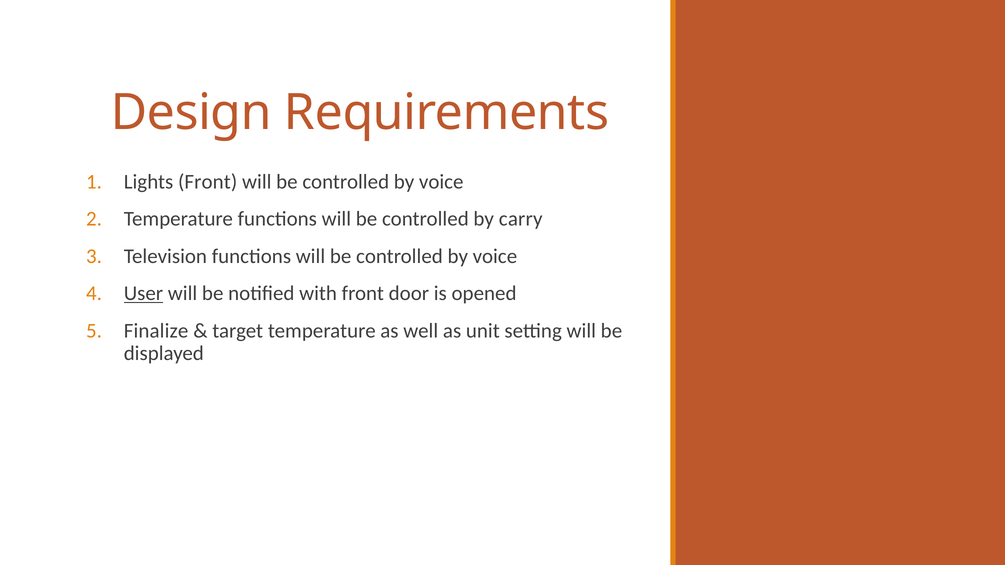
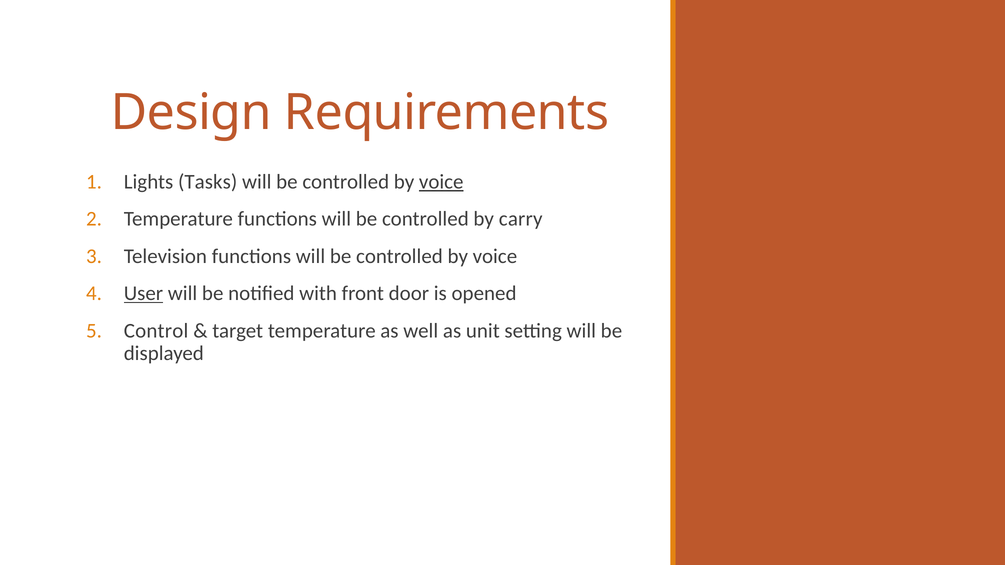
Lights Front: Front -> Tasks
voice at (441, 182) underline: none -> present
Finalize: Finalize -> Control
